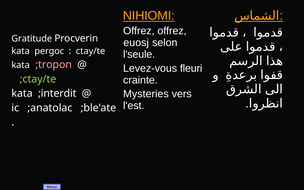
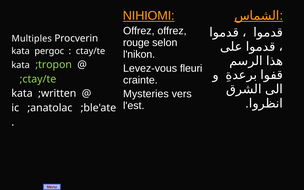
Gratitude: Gratitude -> Multiples
euosj: euosj -> rouge
l'seule: l'seule -> l'nikon
;tropon colour: pink -> light green
;interdit: ;interdit -> ;written
